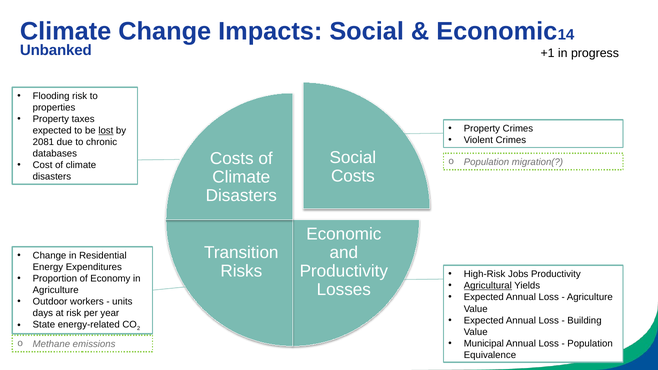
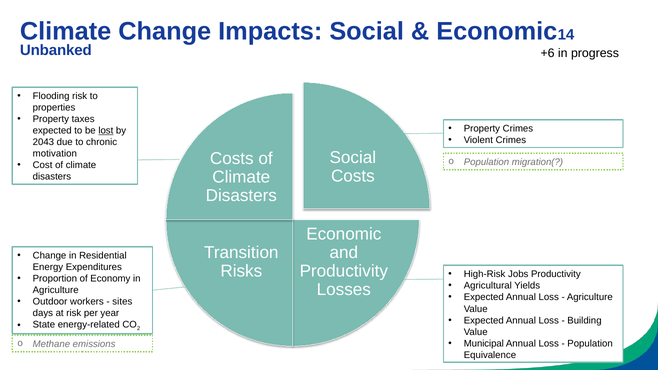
+1: +1 -> +6
2081: 2081 -> 2043
databases: databases -> motivation
Agricultural underline: present -> none
units: units -> sites
